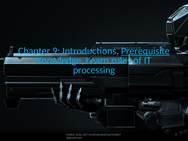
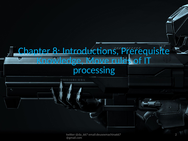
9: 9 -> 8
Prerequisite underline: present -> none
Learn: Learn -> Move
